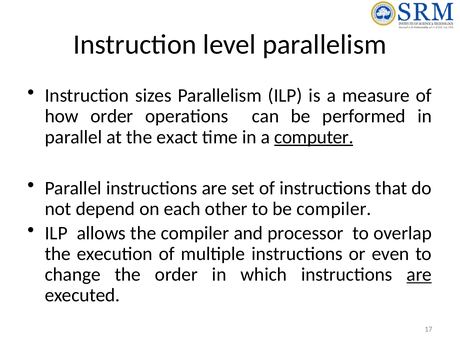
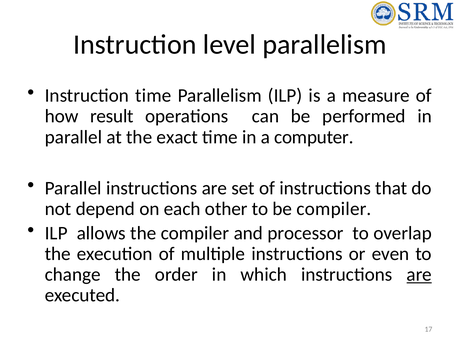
Instruction sizes: sizes -> time
how order: order -> result
computer underline: present -> none
